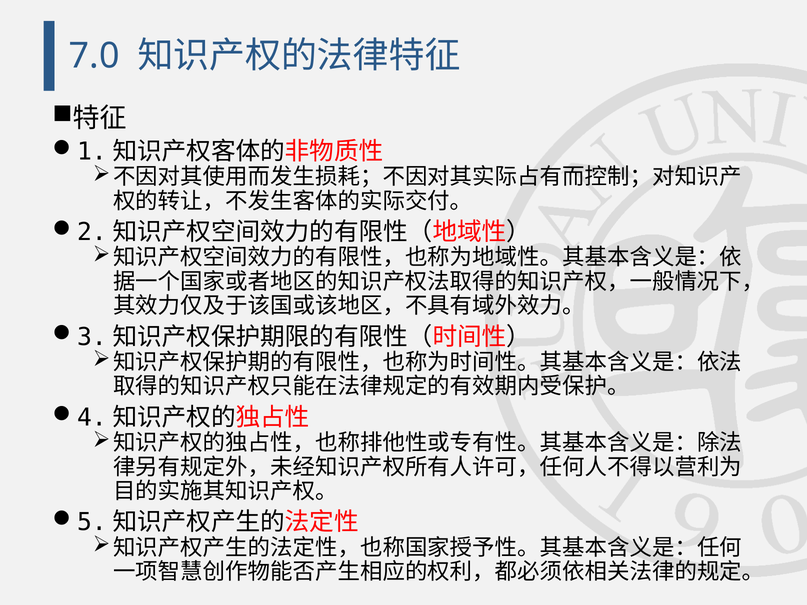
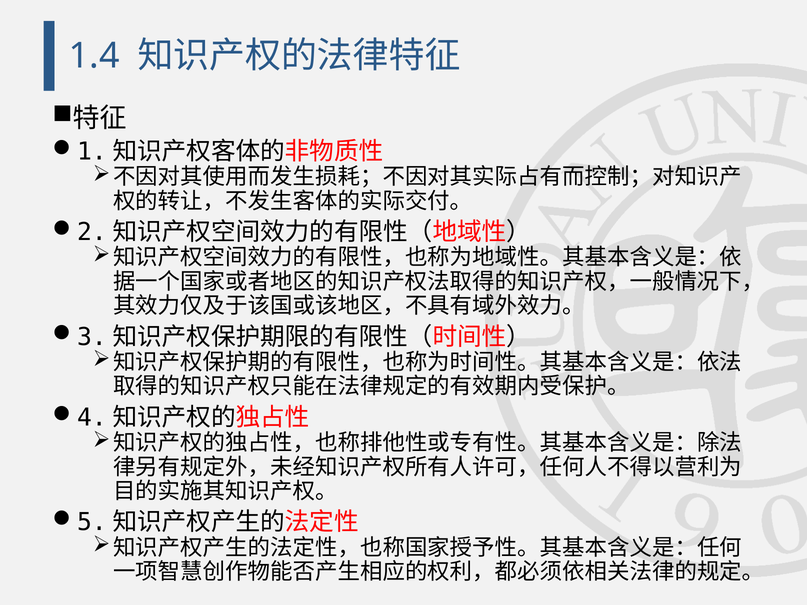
7.0: 7.0 -> 1.4
